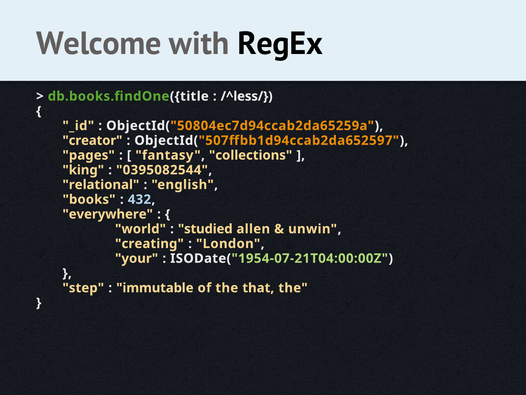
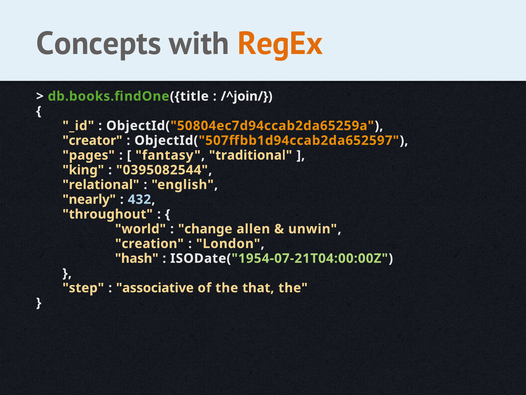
Welcome: Welcome -> Concepts
RegEx colour: black -> orange
/^less/: /^less/ -> /^join/
collections: collections -> traditional
books: books -> nearly
everywhere: everywhere -> throughout
studied: studied -> change
creating: creating -> creation
your: your -> hash
immutable: immutable -> associative
